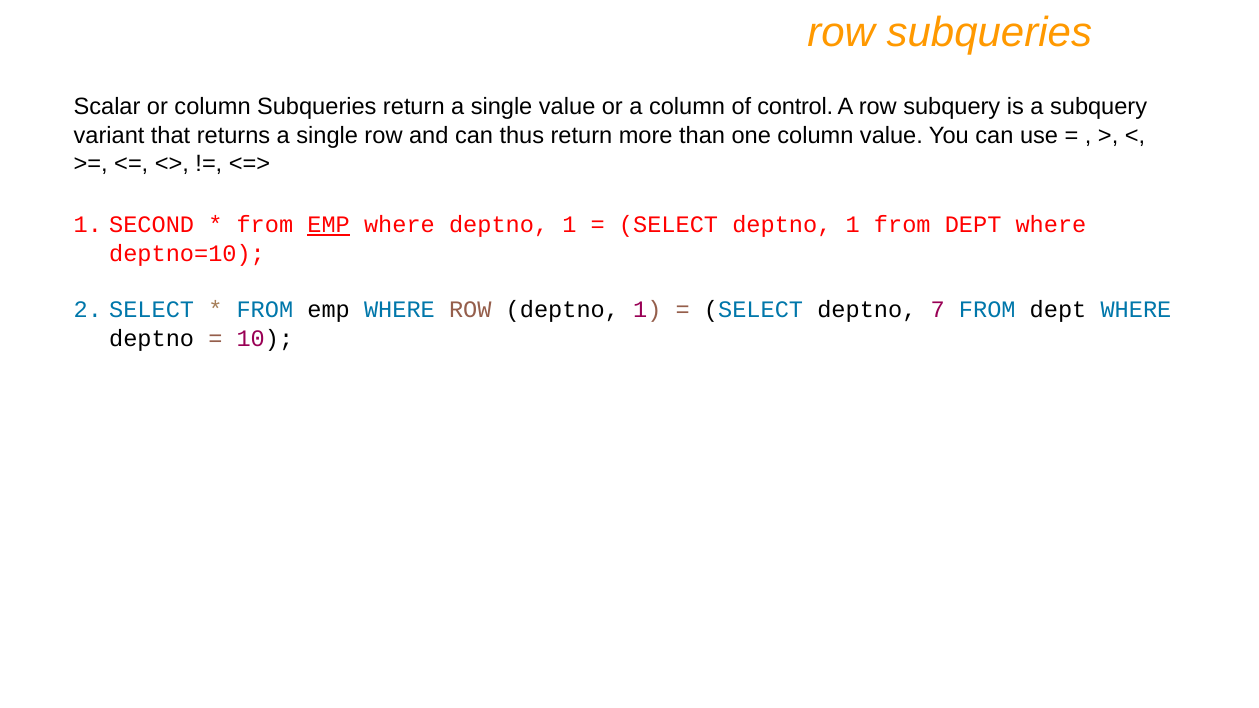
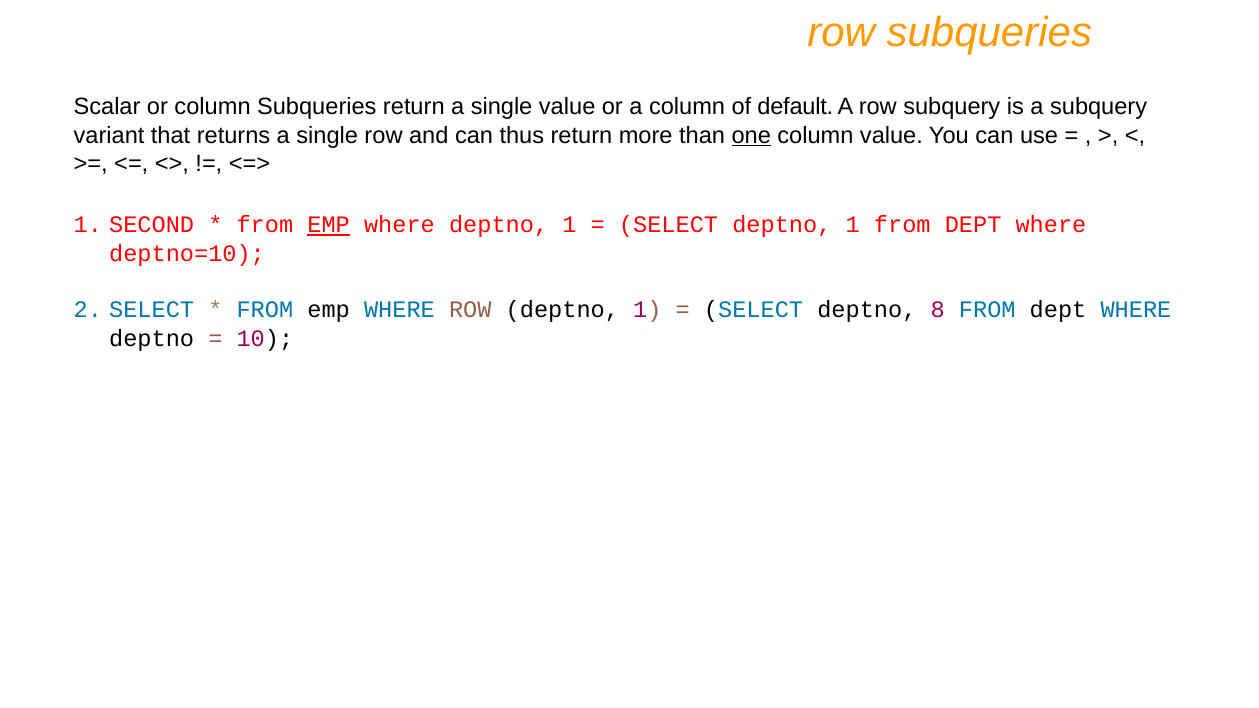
control: control -> default
one underline: none -> present
7: 7 -> 8
